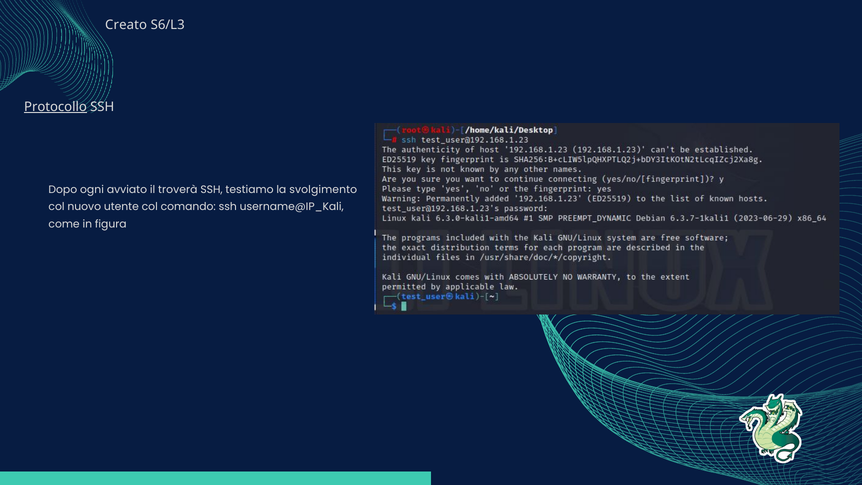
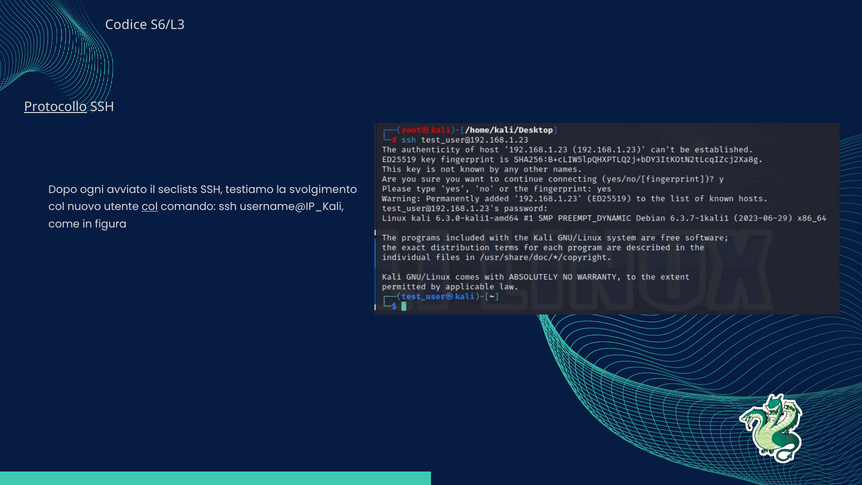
Creato: Creato -> Codice
troverà: troverà -> seclists
col at (150, 207) underline: none -> present
